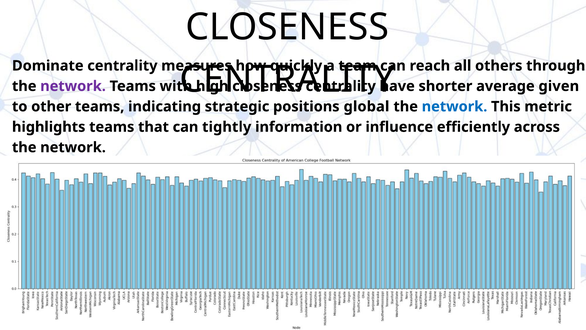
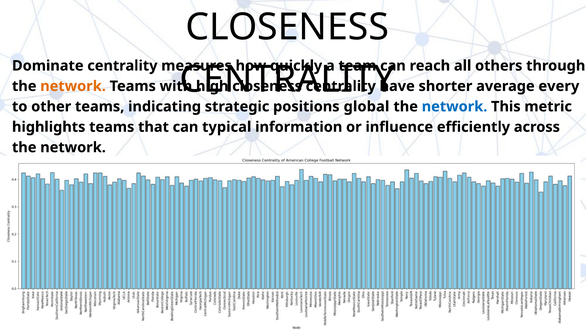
network at (73, 86) colour: purple -> orange
given: given -> every
tightly: tightly -> typical
